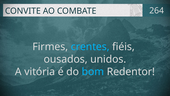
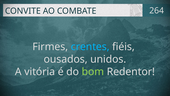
bom colour: light blue -> light green
